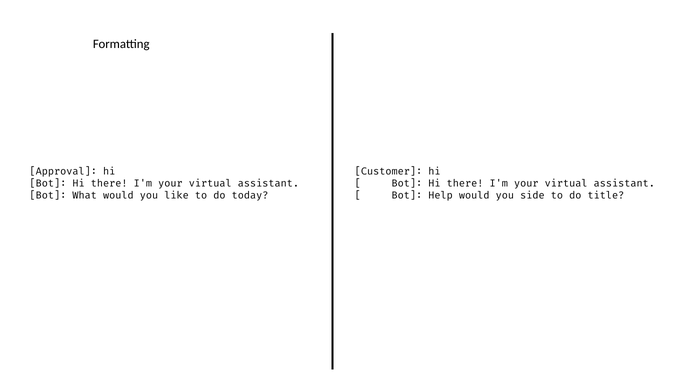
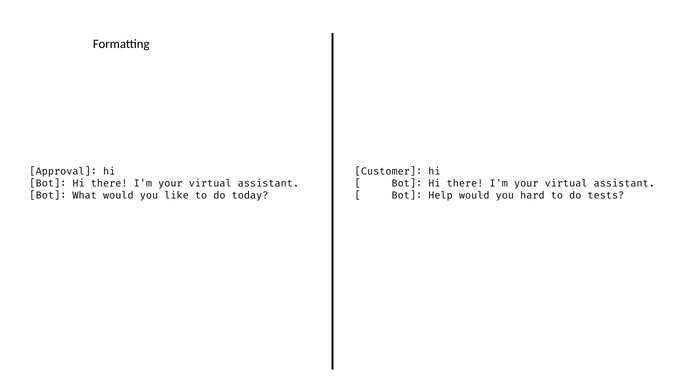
side: side -> hard
title: title -> tests
